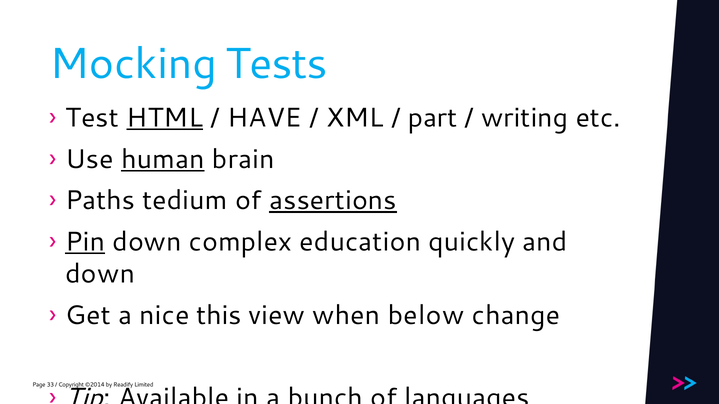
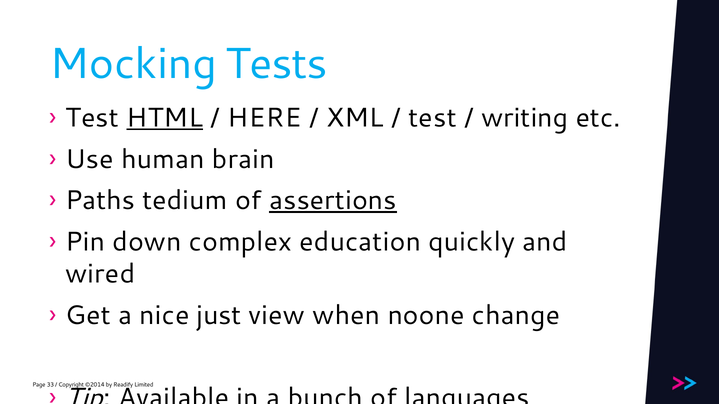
HAVE: HAVE -> HERE
part at (433, 118): part -> test
human underline: present -> none
Pin underline: present -> none
down at (100, 274): down -> wired
this: this -> just
below: below -> noone
